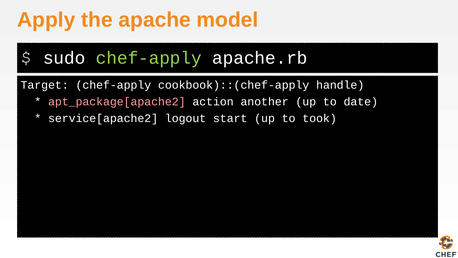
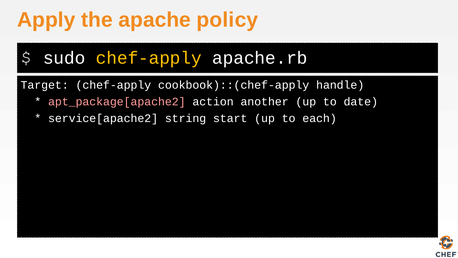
model: model -> policy
chef-apply at (149, 58) colour: light green -> yellow
logout: logout -> string
took: took -> each
